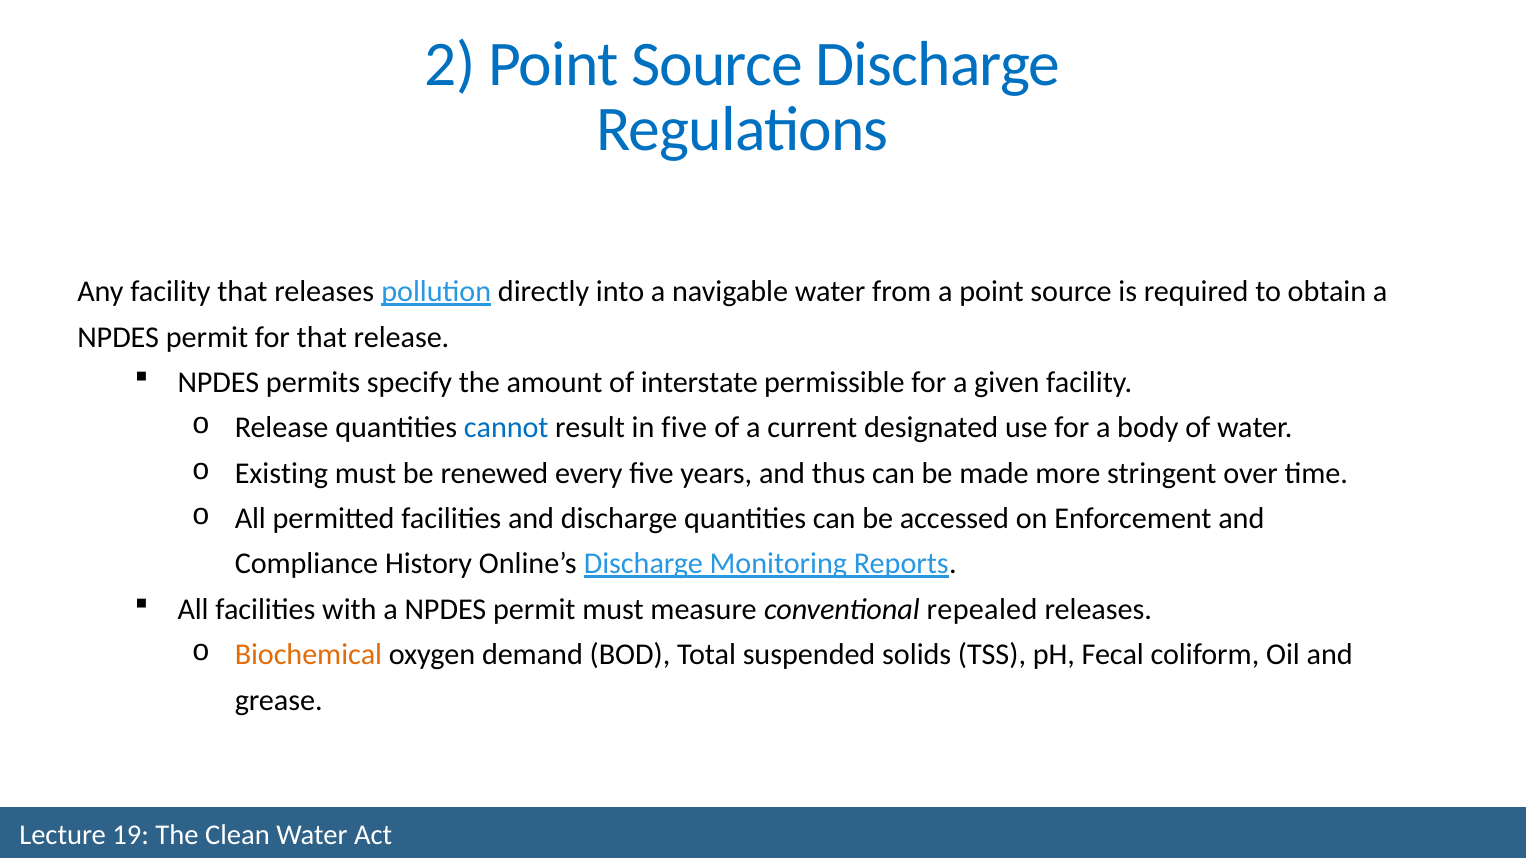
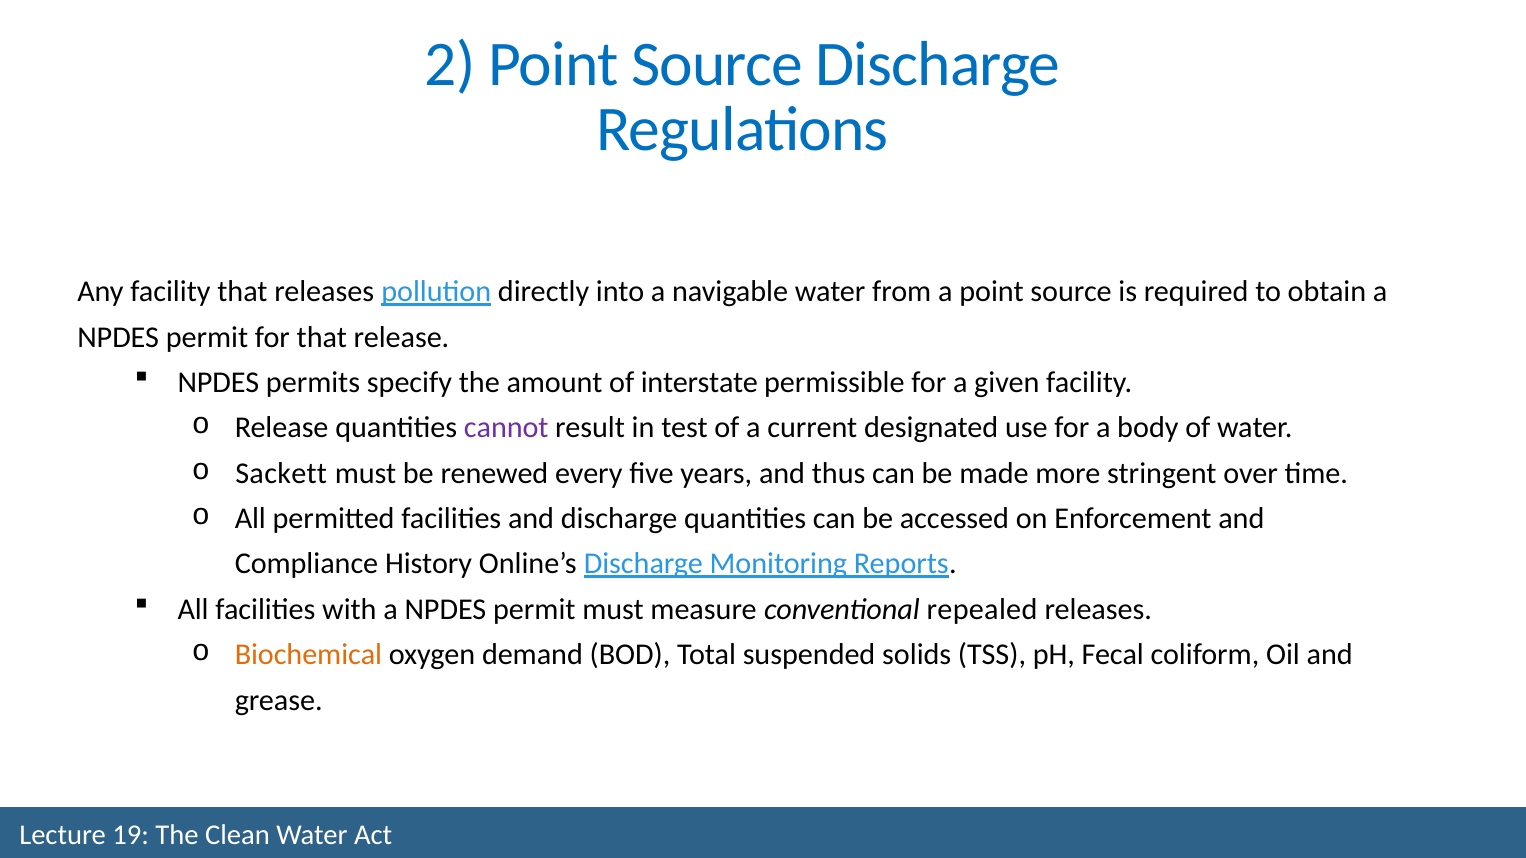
cannot colour: blue -> purple
in five: five -> test
Existing: Existing -> Sackett
